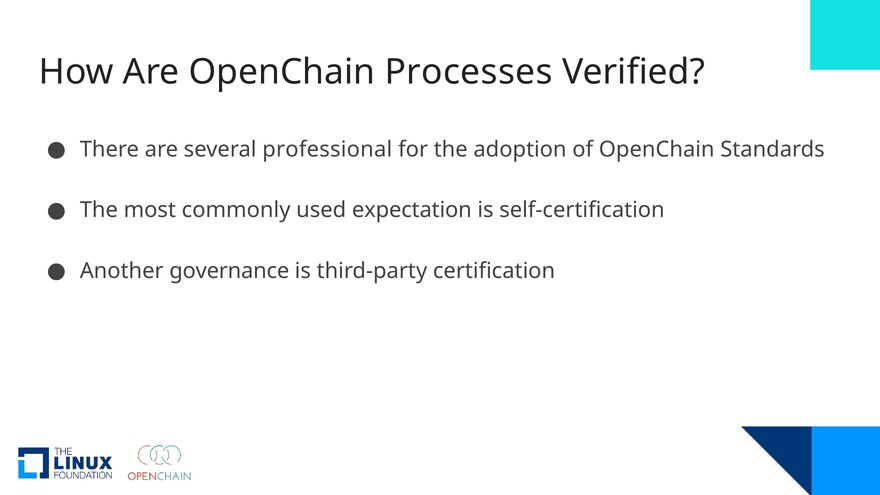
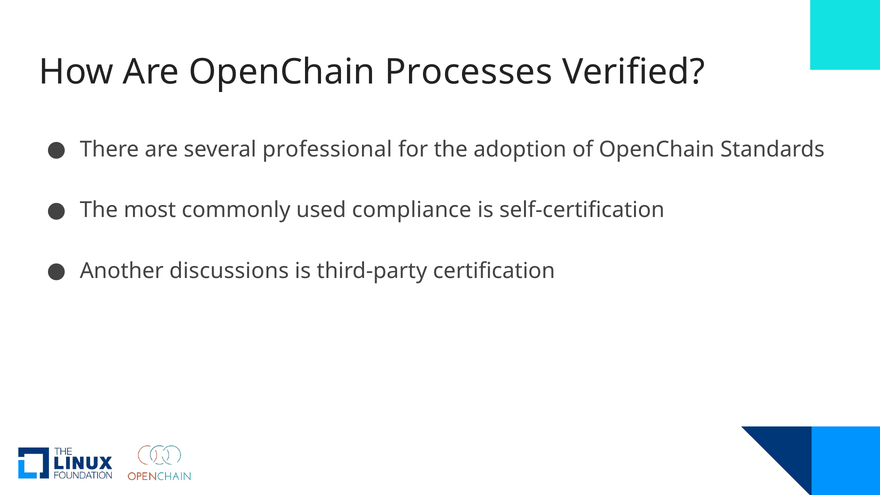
expectation: expectation -> compliance
governance: governance -> discussions
